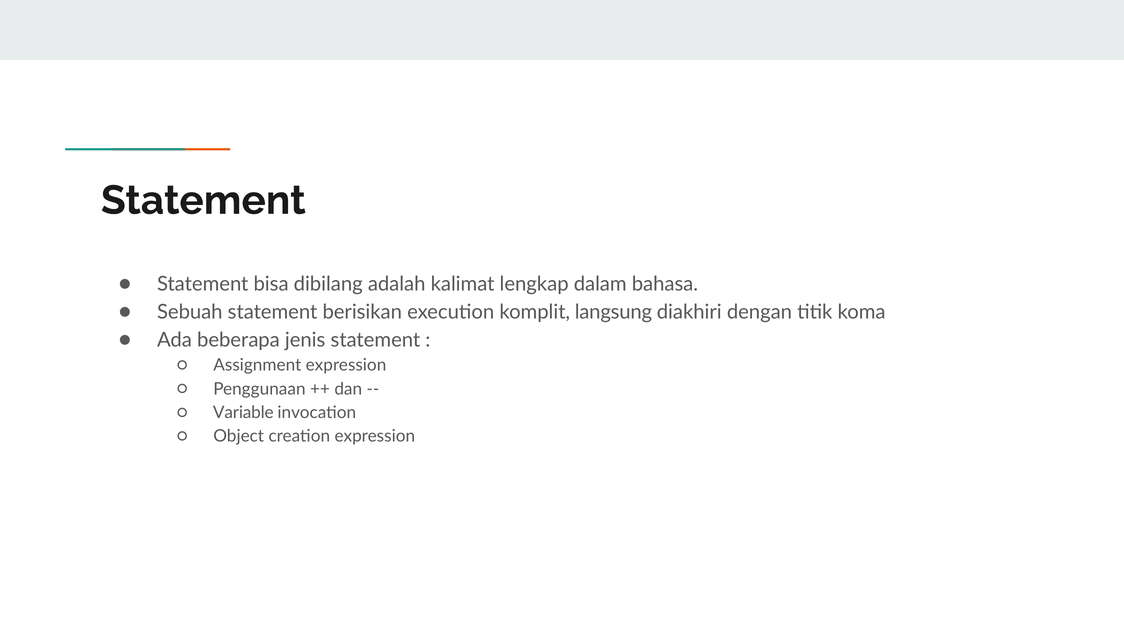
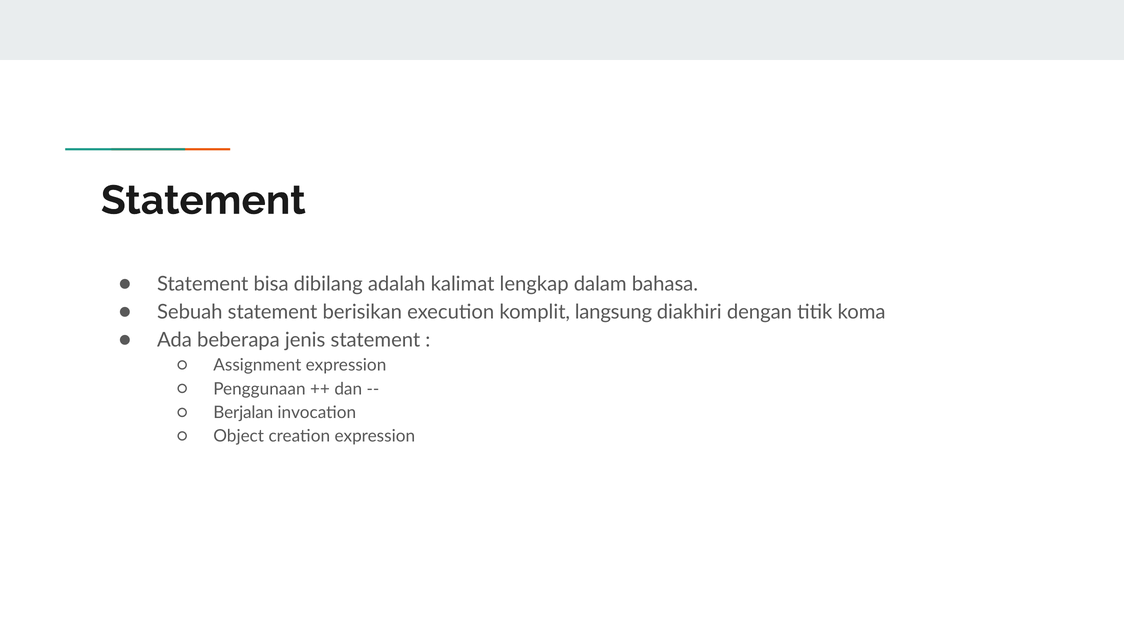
Variable: Variable -> Berjalan
